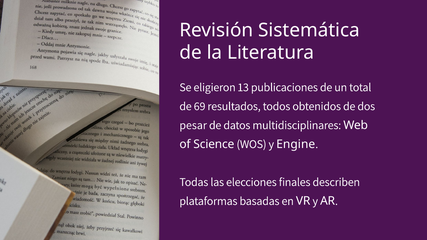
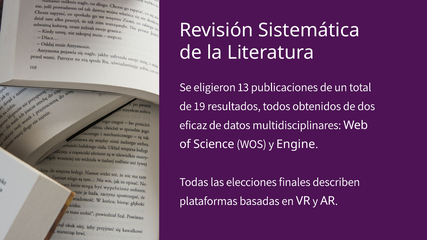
69: 69 -> 19
pesar: pesar -> eficaz
